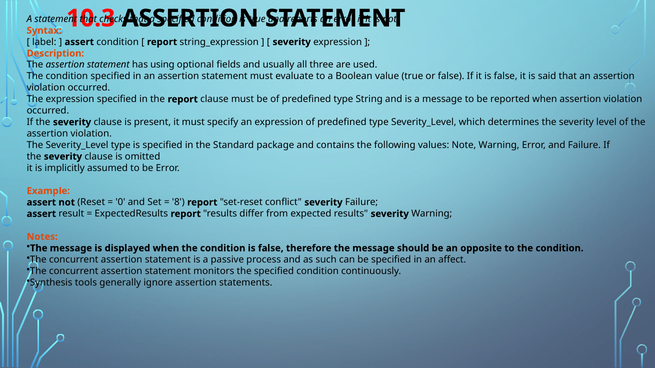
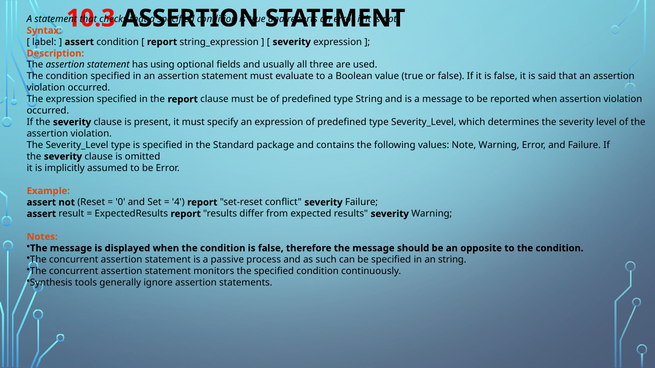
8: 8 -> 4
an affect: affect -> string
